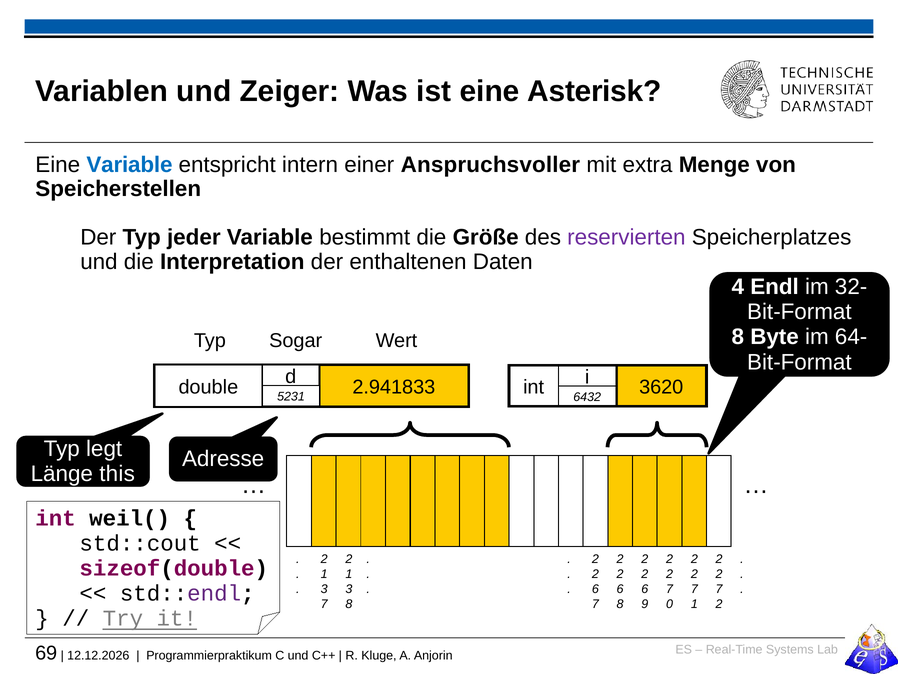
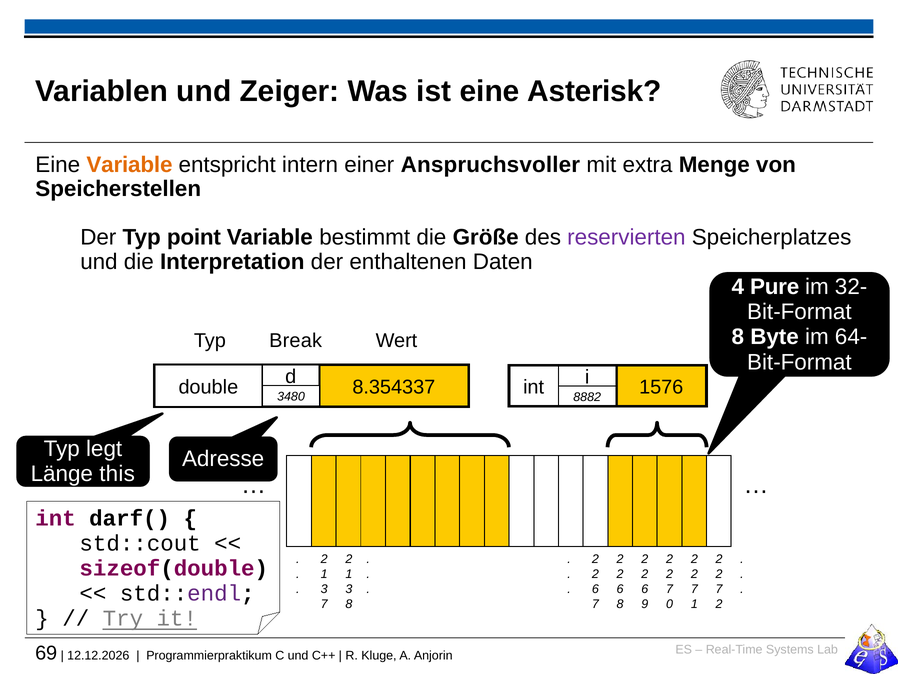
Variable at (129, 165) colour: blue -> orange
jeder: jeder -> point
Endl: Endl -> Pure
Sogar: Sogar -> Break
2.941833: 2.941833 -> 8.354337
3620: 3620 -> 1576
5231: 5231 -> 3480
6432: 6432 -> 8882
weil(: weil( -> darf(
